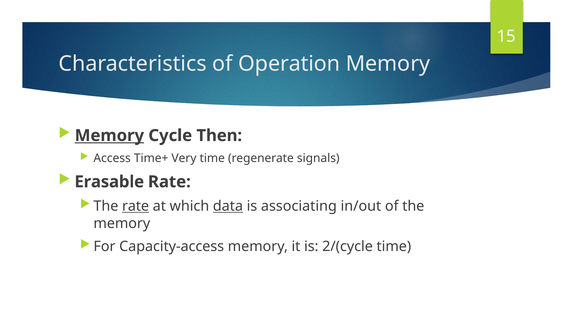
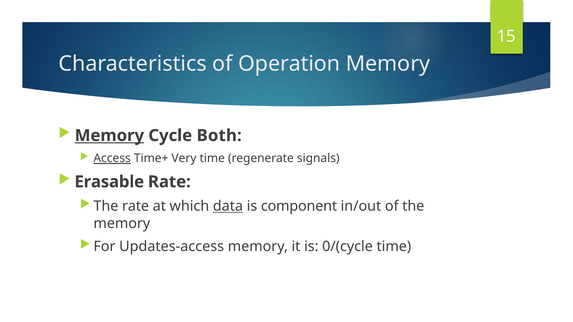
Then: Then -> Both
Access underline: none -> present
rate at (136, 206) underline: present -> none
associating: associating -> component
Capacity-access: Capacity-access -> Updates-access
2/(cycle: 2/(cycle -> 0/(cycle
